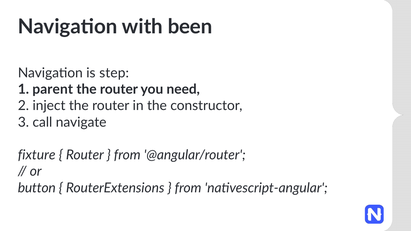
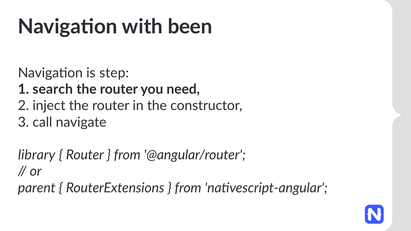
parent: parent -> search
fixture: fixture -> library
button: button -> parent
